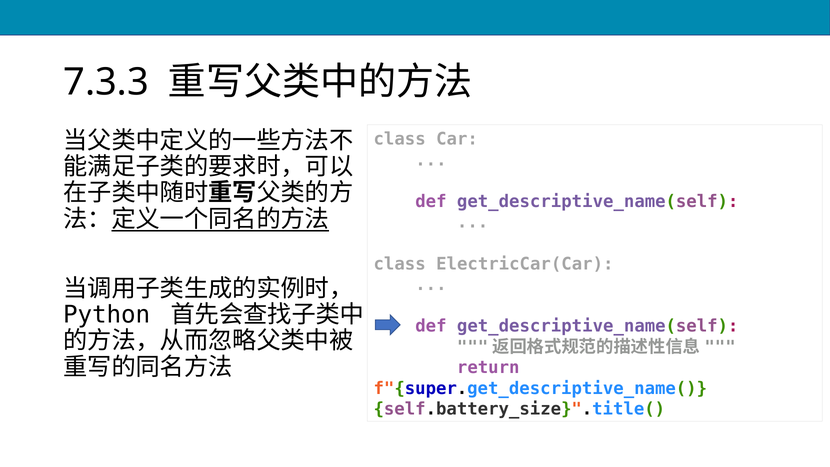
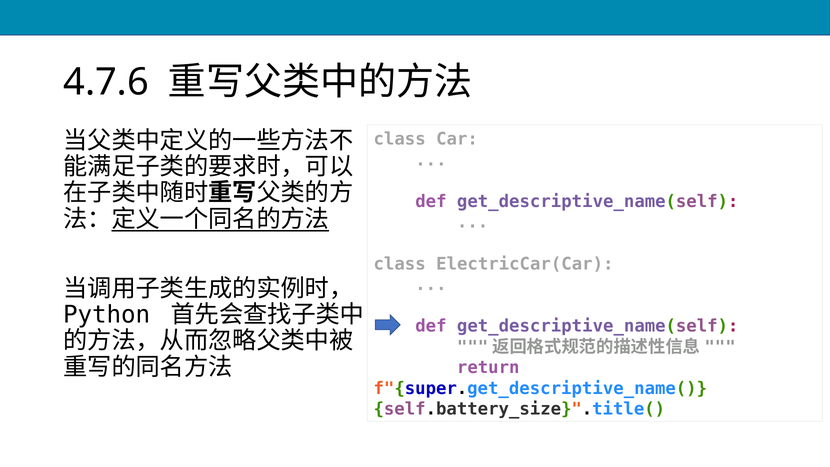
7.3.3: 7.3.3 -> 4.7.6
